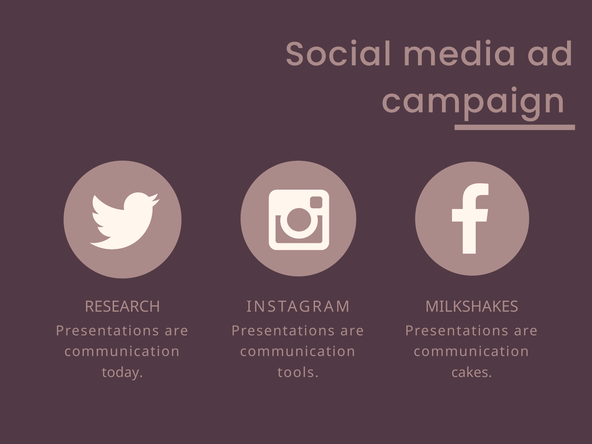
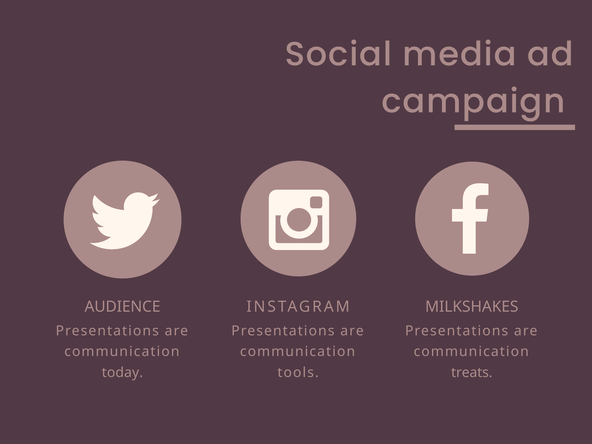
RESEARCH: RESEARCH -> AUDIENCE
cakes: cakes -> treats
